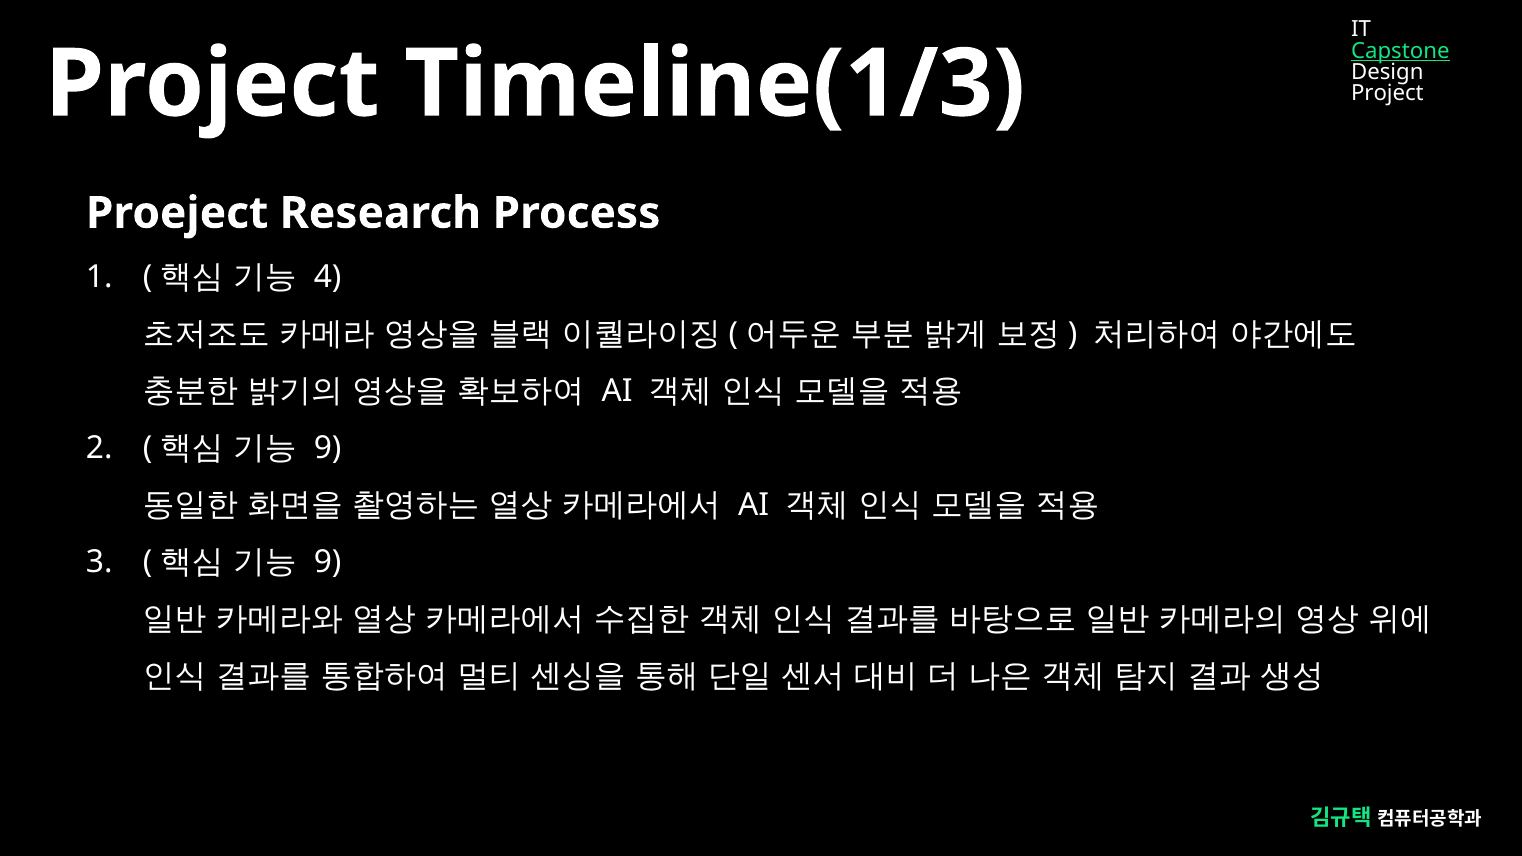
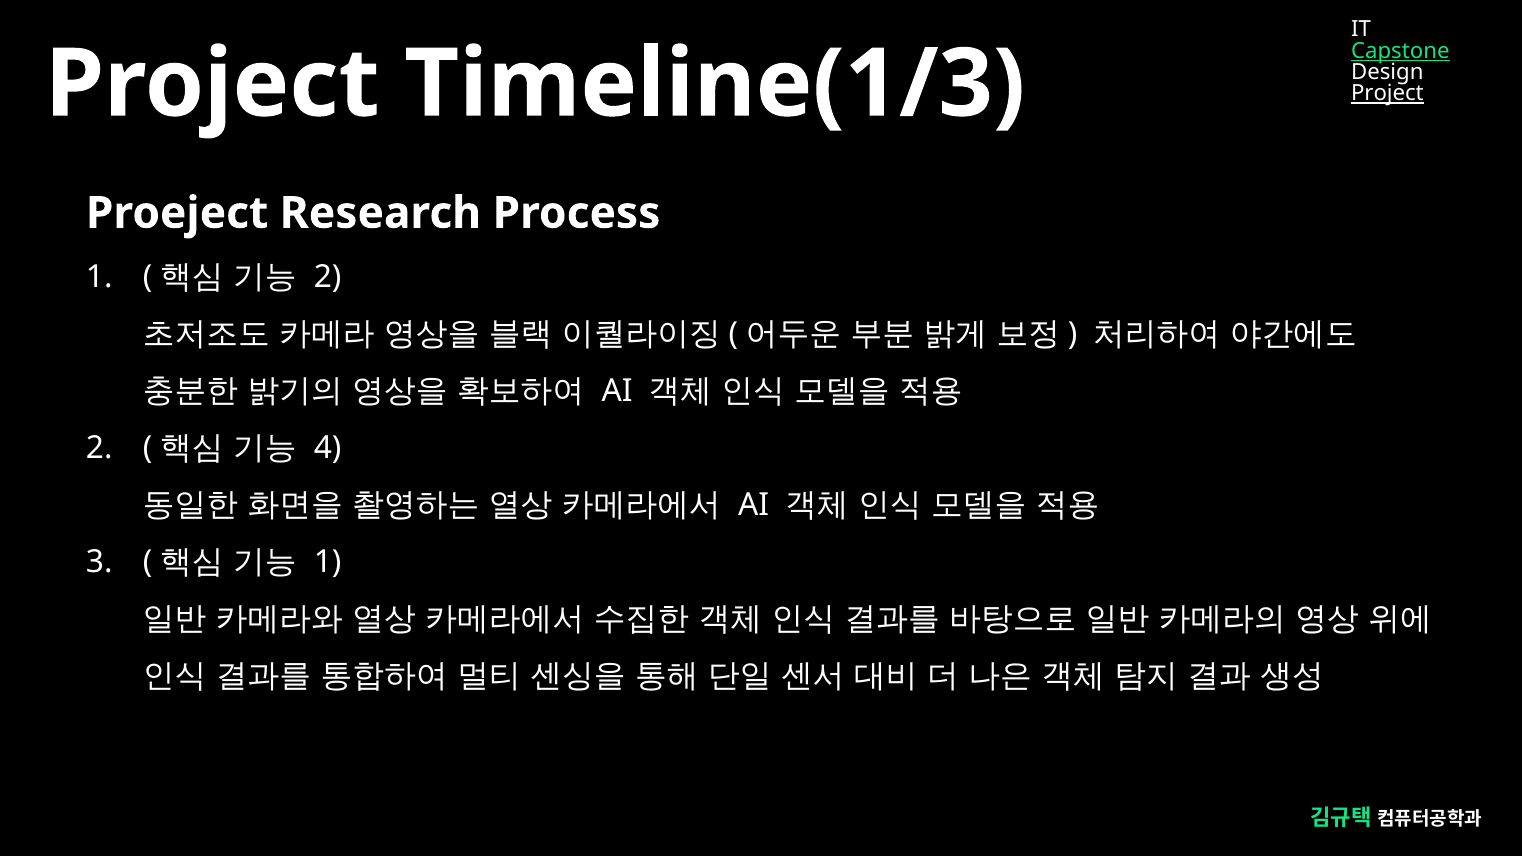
Project at (1387, 93) underline: none -> present
4 at (328, 277): 4 -> 2
9 at (328, 448): 9 -> 4
9 at (328, 562): 9 -> 1
